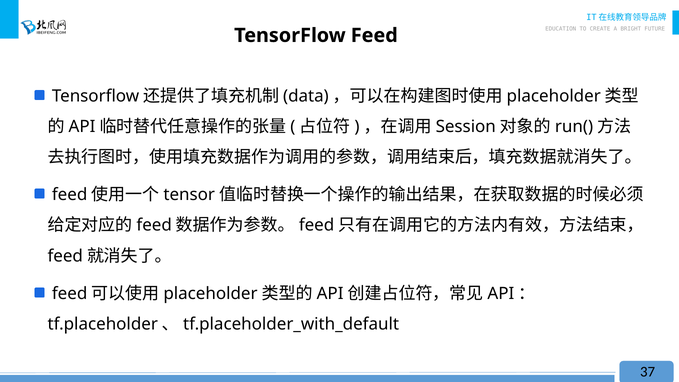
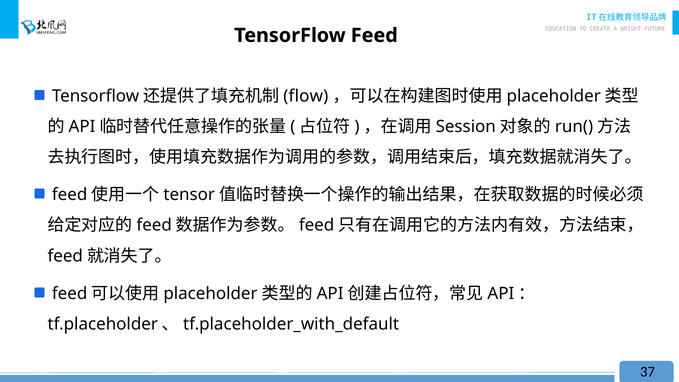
data: data -> flow
